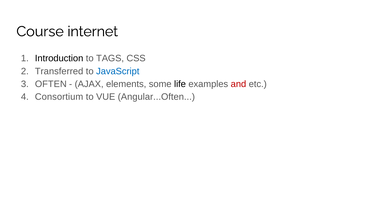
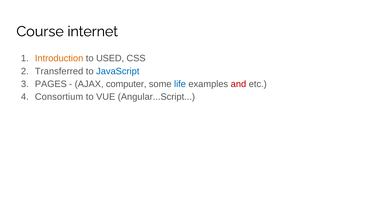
Introduction colour: black -> orange
TAGS: TAGS -> USED
OFTEN: OFTEN -> PAGES
elements: elements -> computer
life colour: black -> blue
Angular...Often: Angular...Often -> Angular...Script
